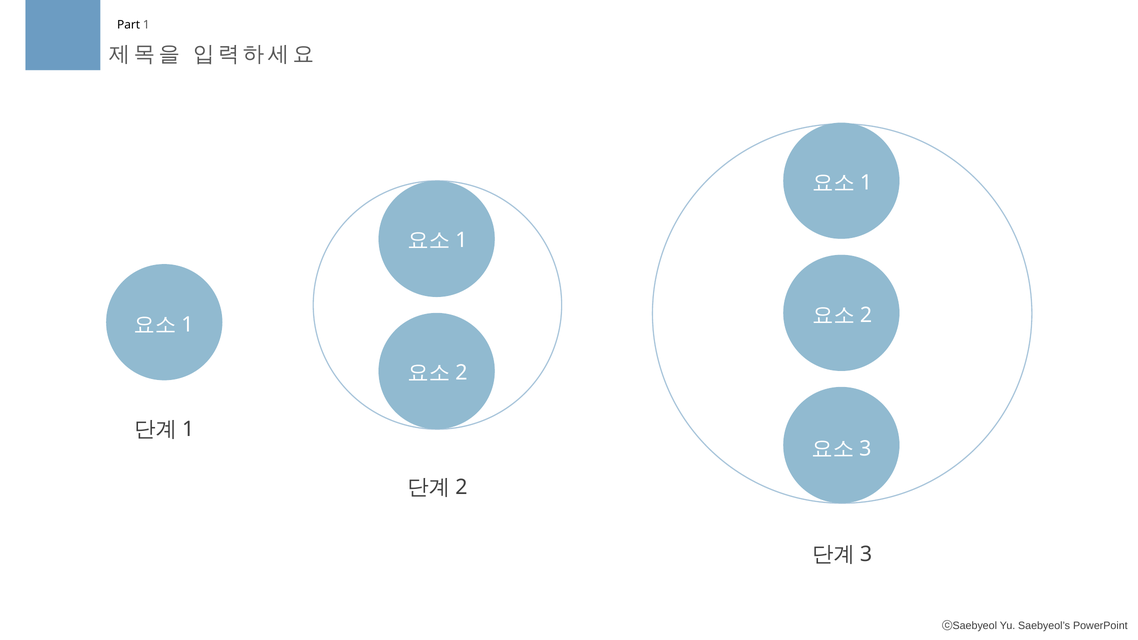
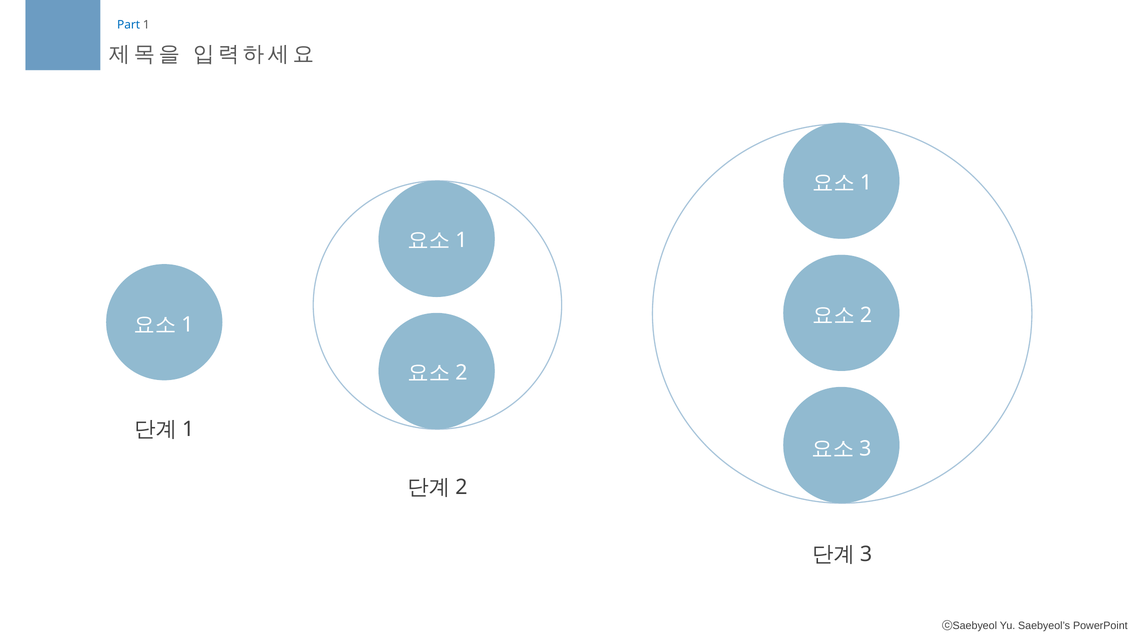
Part colour: black -> blue
